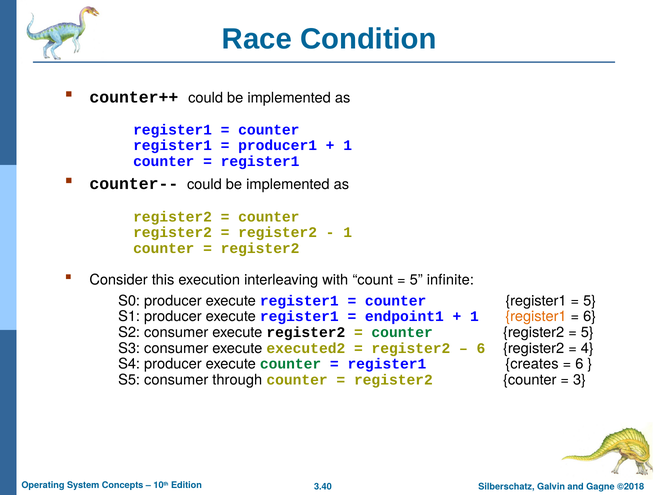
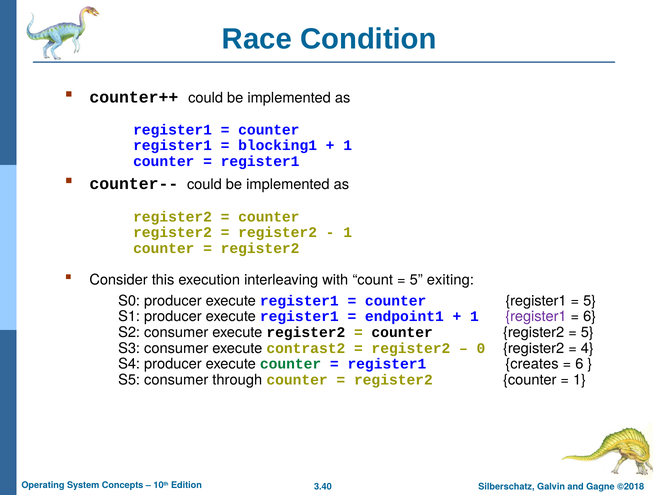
producer1: producer1 -> blocking1
infinite: infinite -> exiting
register1 at (536, 316) colour: orange -> purple
counter at (402, 332) colour: green -> black
executed2: executed2 -> contrast2
6 at (481, 348): 6 -> 0
3 at (580, 379): 3 -> 1
